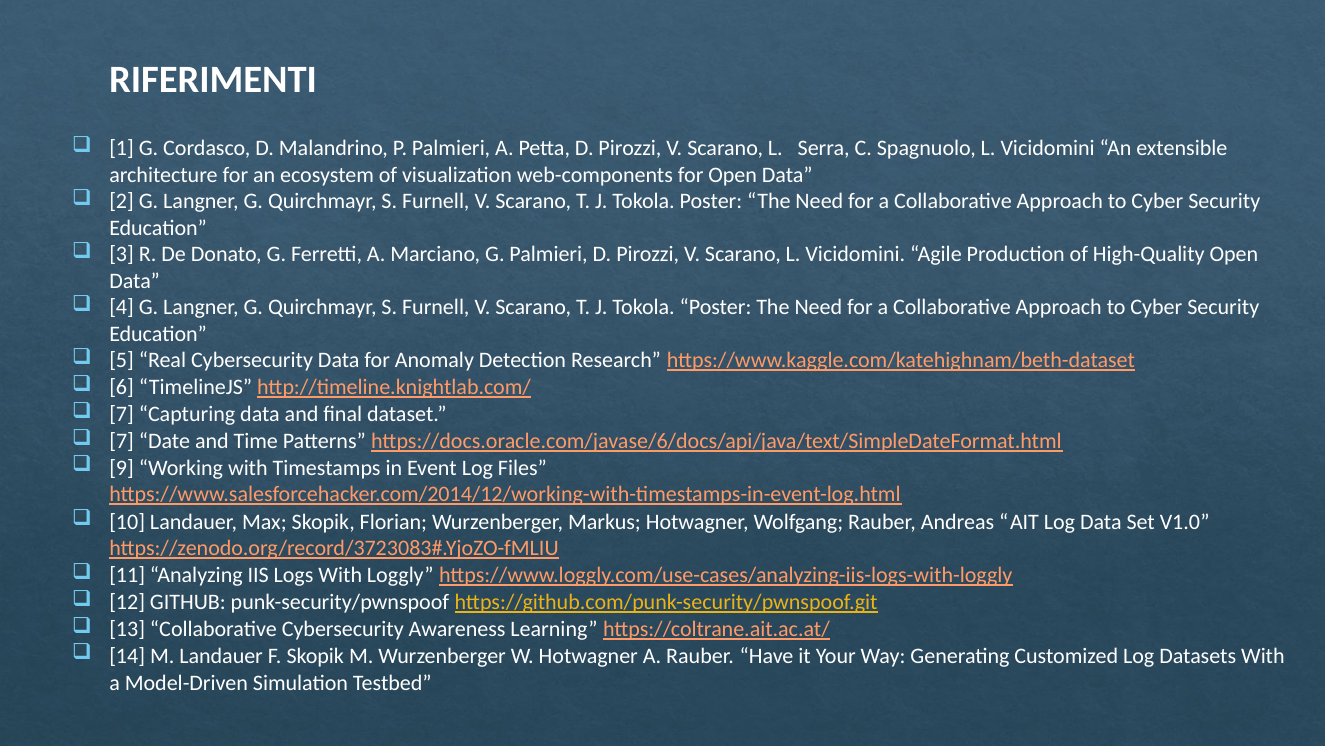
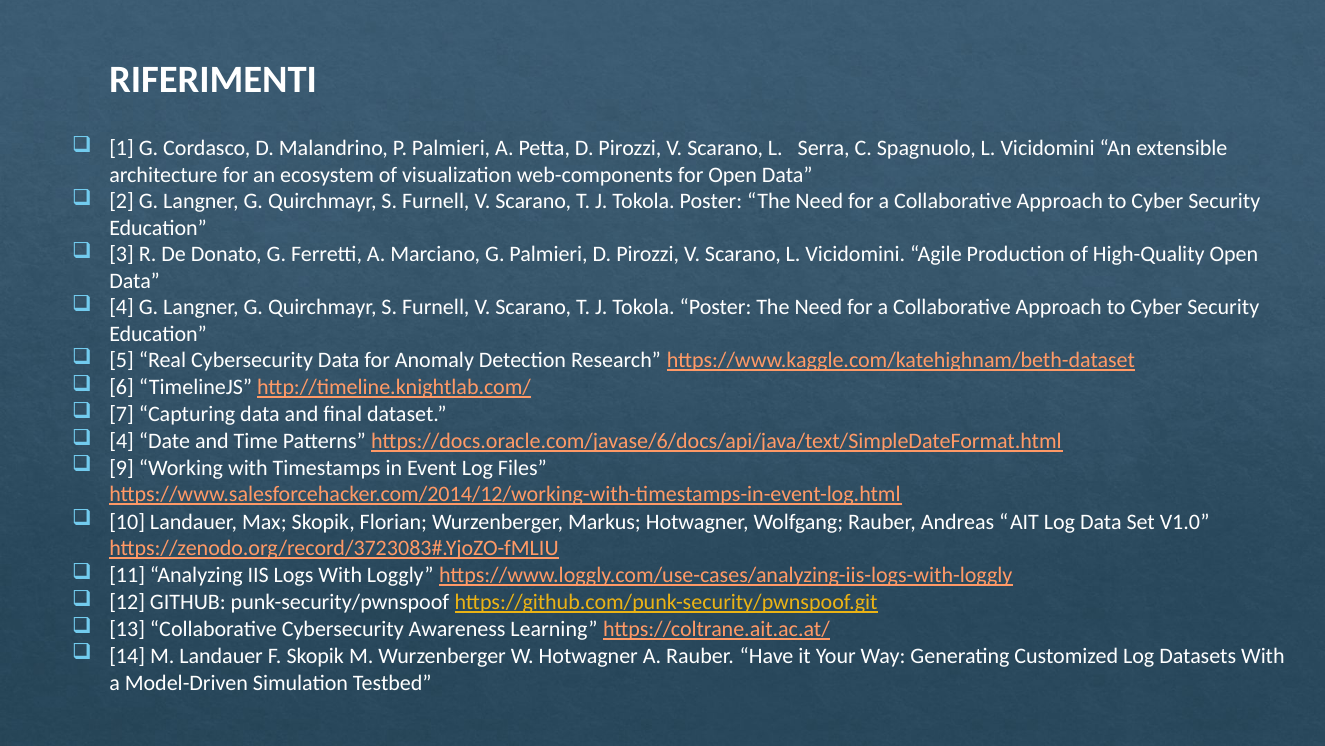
7 at (122, 441): 7 -> 4
